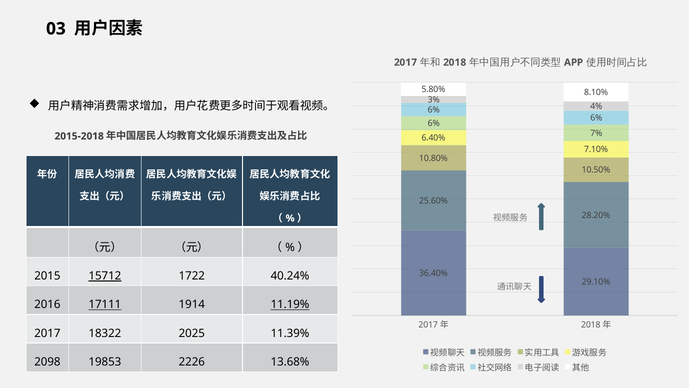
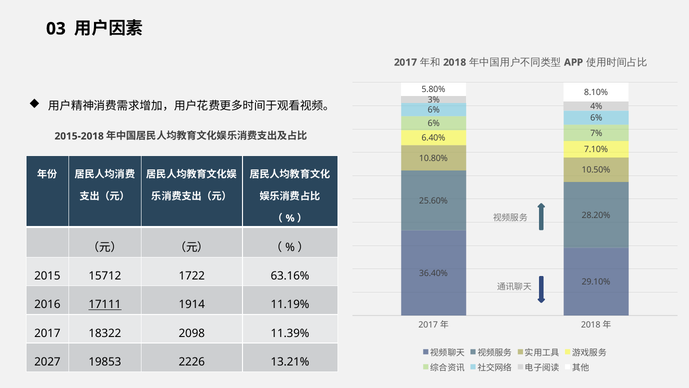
15712 underline: present -> none
40.24%: 40.24% -> 63.16%
11.19% underline: present -> none
2025: 2025 -> 2098
2098: 2098 -> 2027
13.68%: 13.68% -> 13.21%
